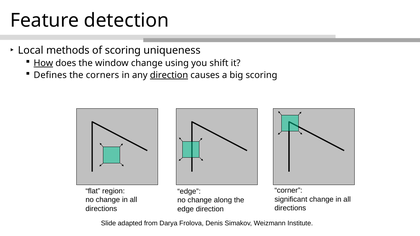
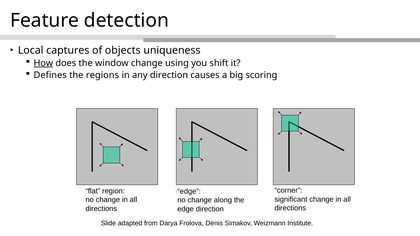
methods: methods -> captures
of scoring: scoring -> objects
corners: corners -> regions
direction at (169, 75) underline: present -> none
